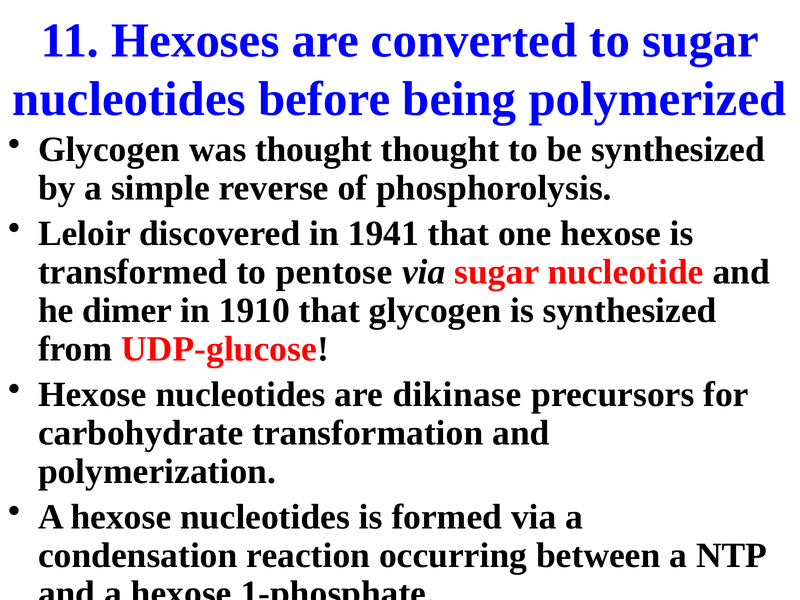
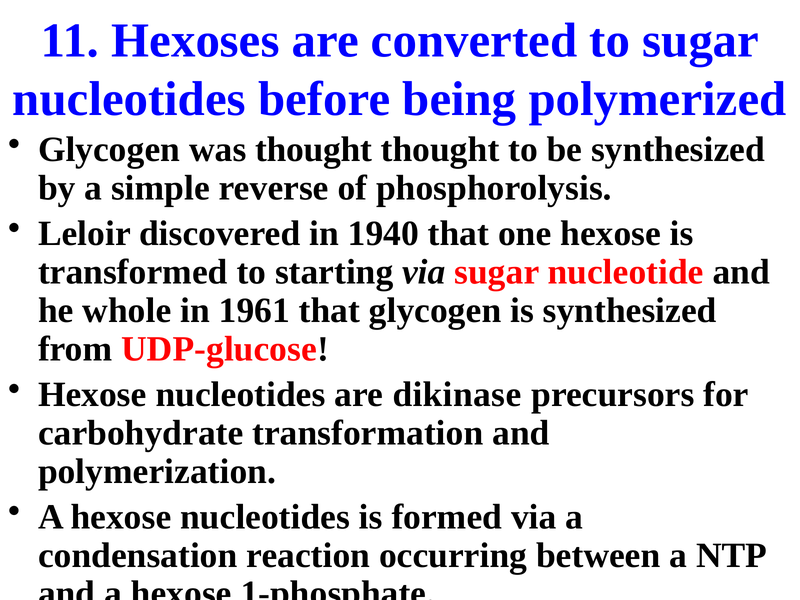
1941: 1941 -> 1940
pentose: pentose -> starting
dimer: dimer -> whole
1910: 1910 -> 1961
